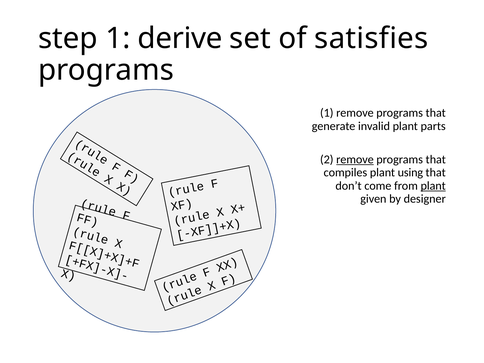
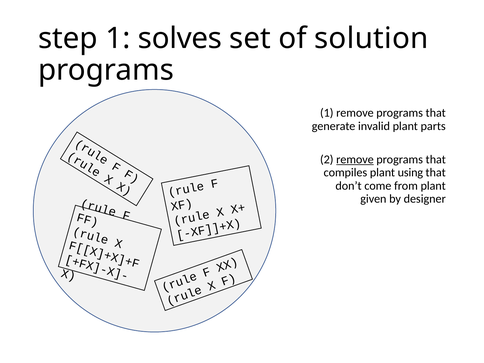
derive: derive -> solves
satisfies: satisfies -> solution
plant at (433, 186) underline: present -> none
